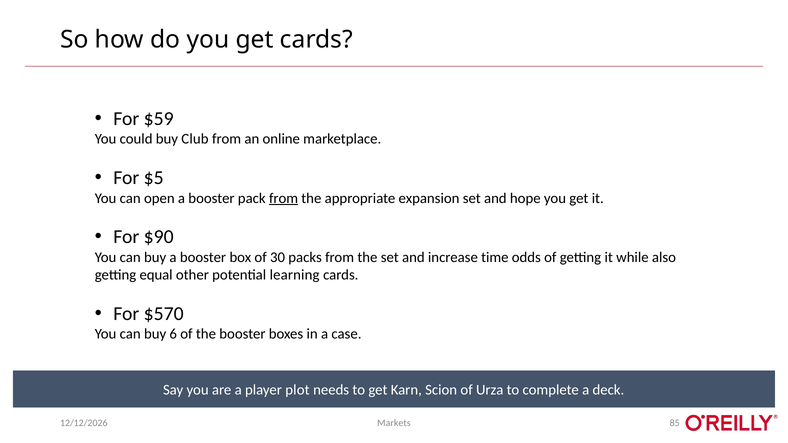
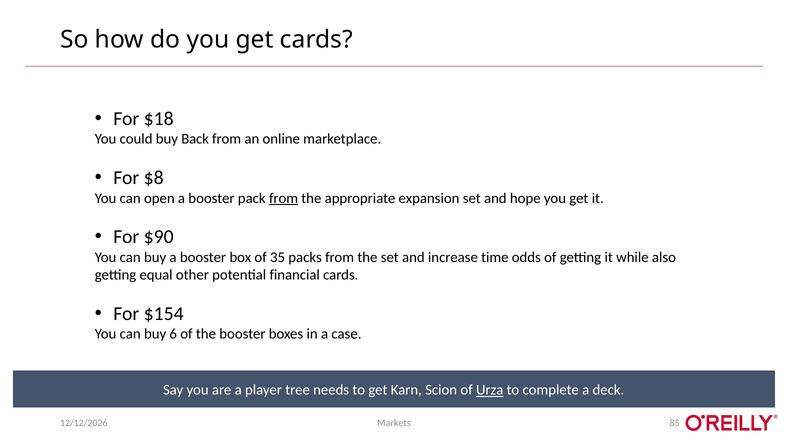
$59: $59 -> $18
Club: Club -> Back
$5: $5 -> $8
30: 30 -> 35
learning: learning -> financial
$570: $570 -> $154
plot: plot -> tree
Urza underline: none -> present
